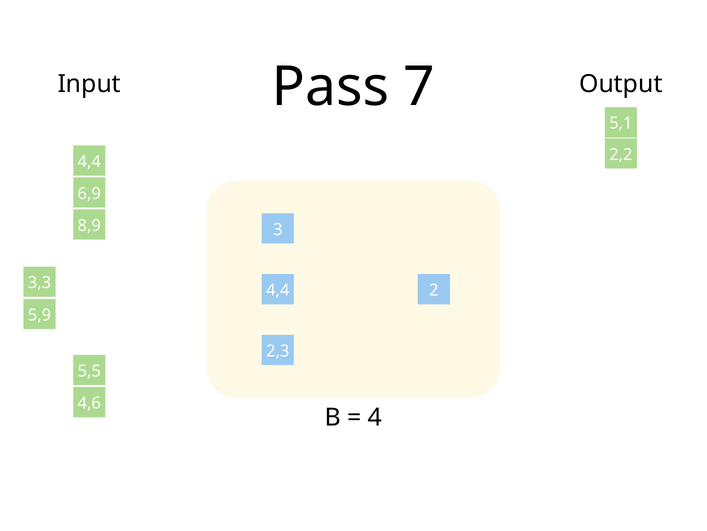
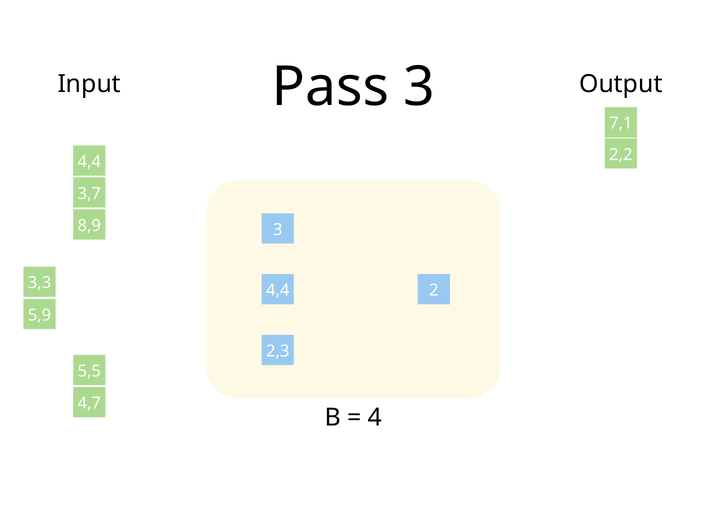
Pass 7: 7 -> 3
5,1: 5,1 -> 7,1
6,9: 6,9 -> 3,7
4,6: 4,6 -> 4,7
